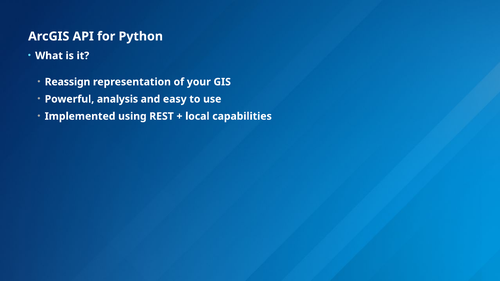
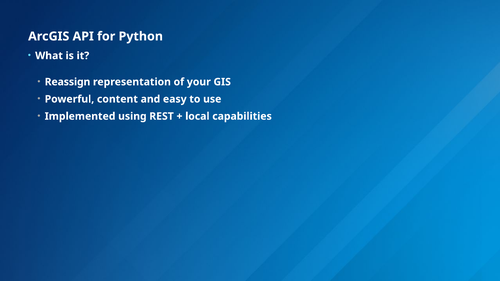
analysis: analysis -> content
